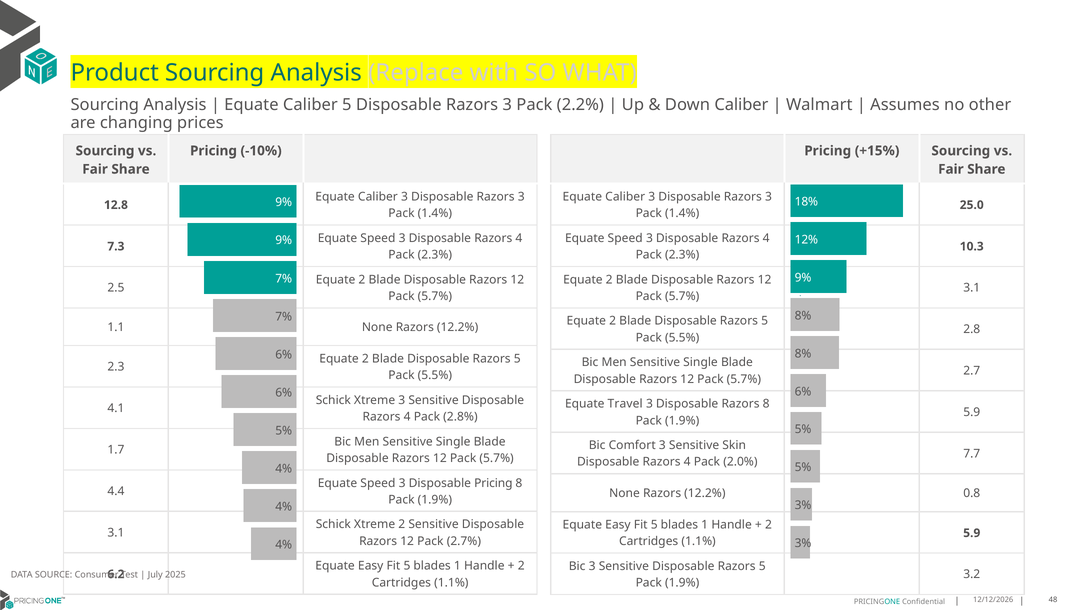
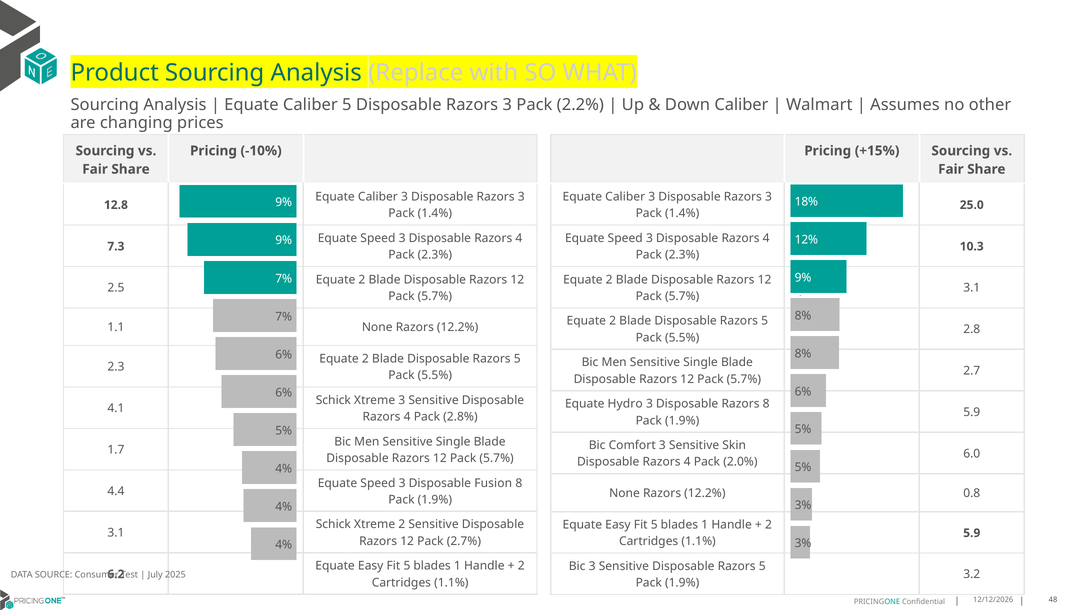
Travel: Travel -> Hydro
7.7: 7.7 -> 6.0
Disposable Pricing: Pricing -> Fusion
